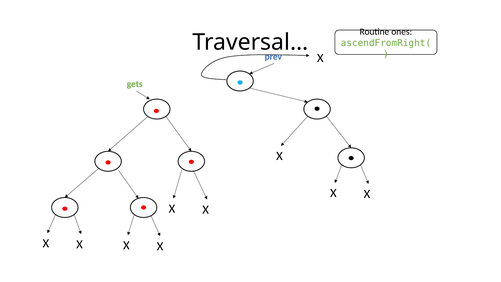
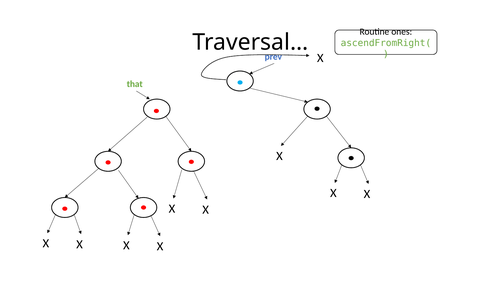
gets: gets -> that
